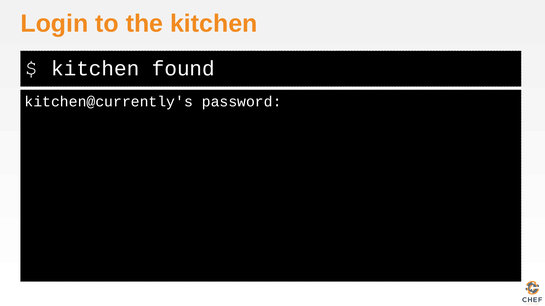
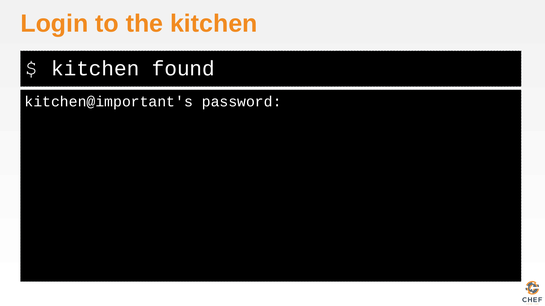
kitchen@currently's: kitchen@currently's -> kitchen@important's
